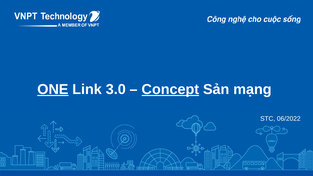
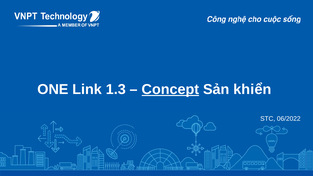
ONE underline: present -> none
3.0: 3.0 -> 1.3
mạng: mạng -> khiển
